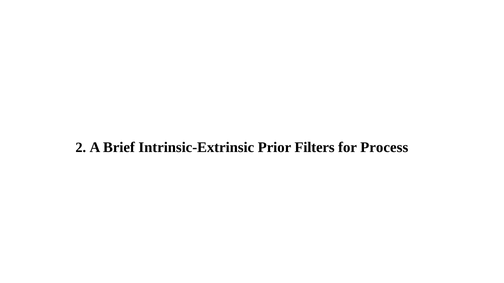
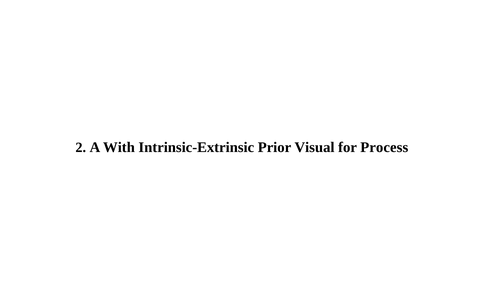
Brief: Brief -> With
Filters: Filters -> Visual
